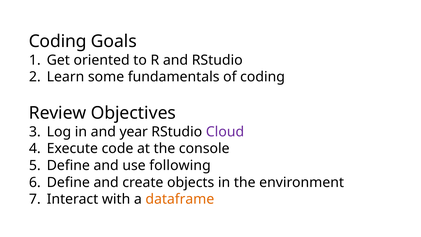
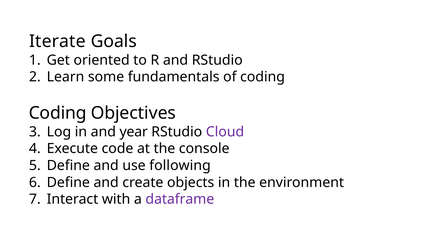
Coding at (58, 41): Coding -> Iterate
Review at (58, 113): Review -> Coding
dataframe colour: orange -> purple
